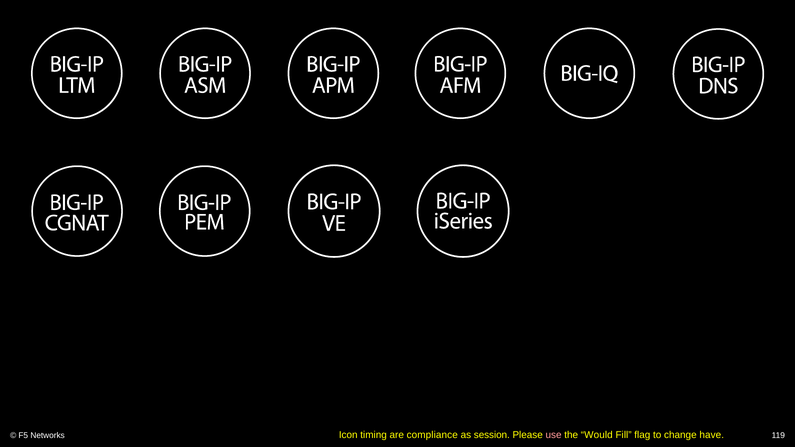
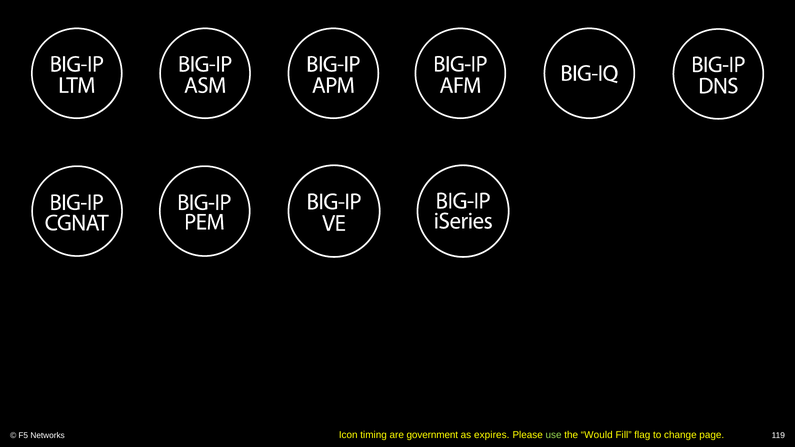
compliance: compliance -> government
session: session -> expires
use colour: pink -> light green
have: have -> page
